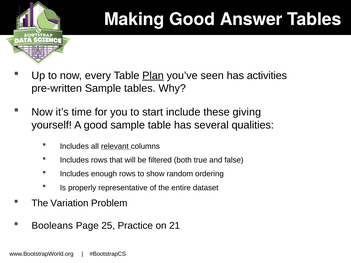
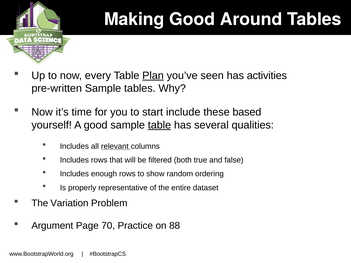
Answer: Answer -> Around
giving: giving -> based
table at (159, 125) underline: none -> present
Booleans: Booleans -> Argument
25: 25 -> 70
21: 21 -> 88
